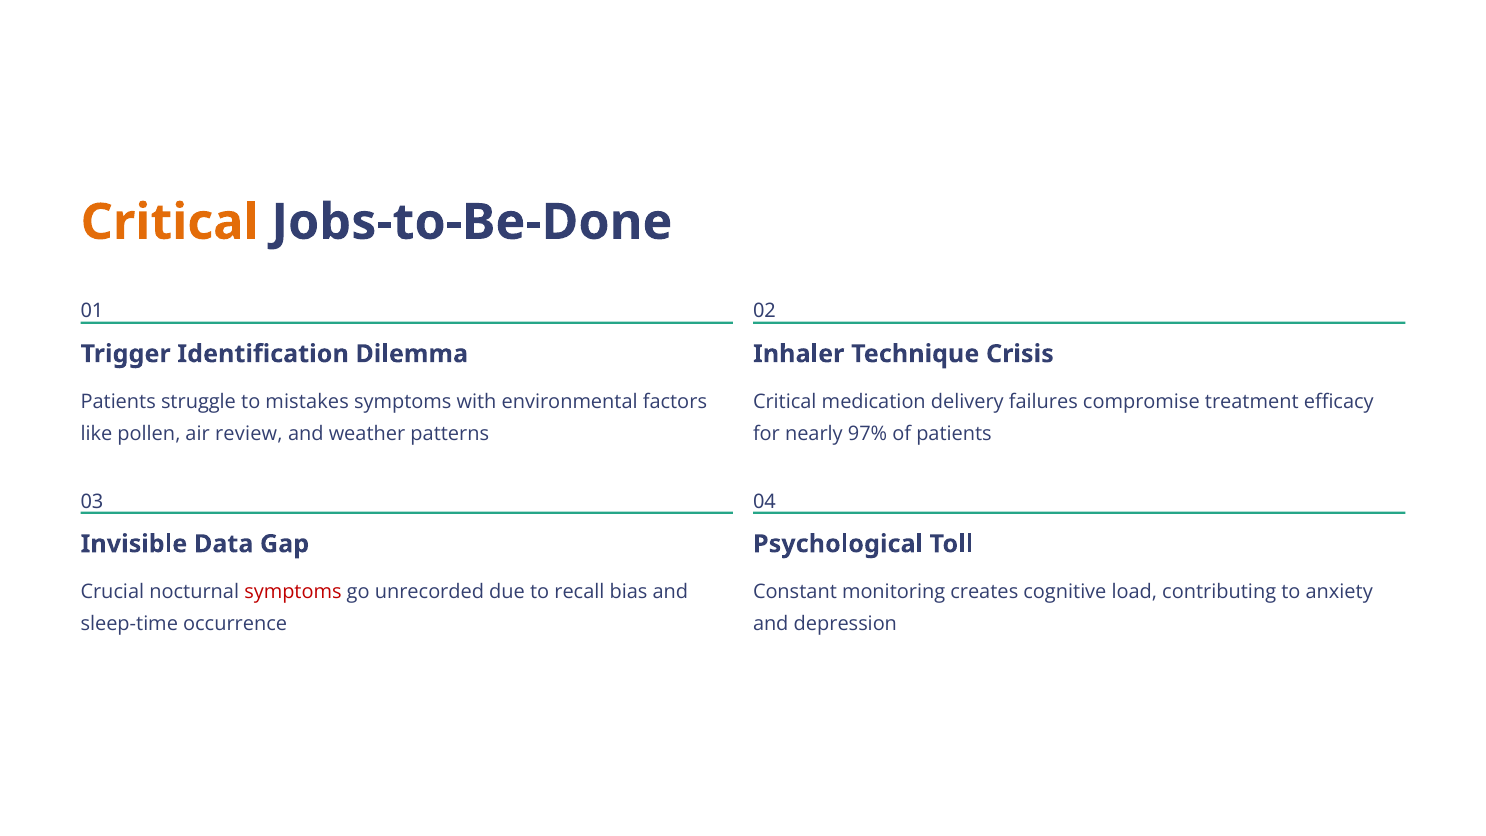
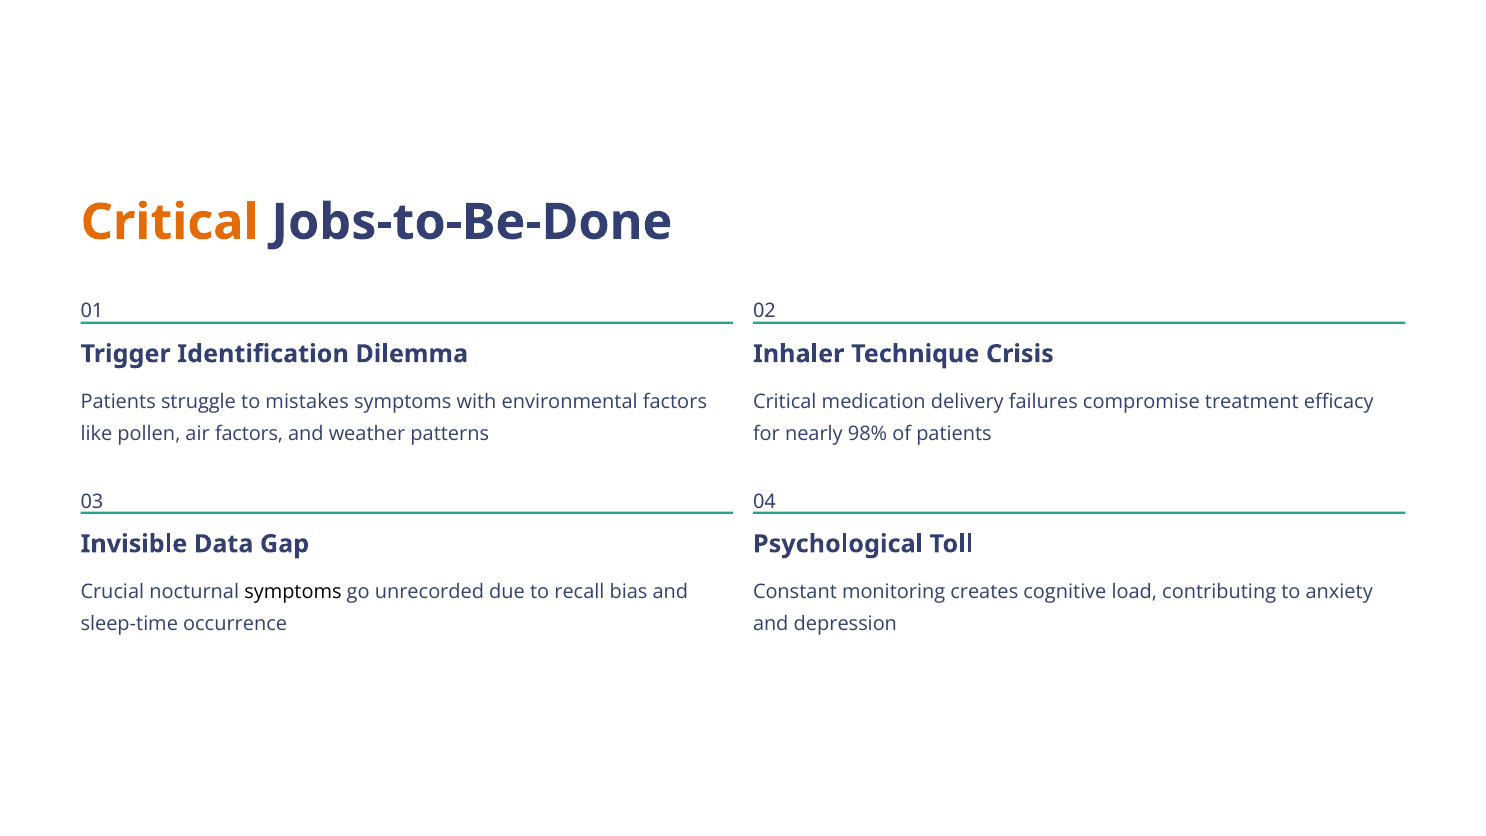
air review: review -> factors
97%: 97% -> 98%
symptoms at (293, 592) colour: red -> black
